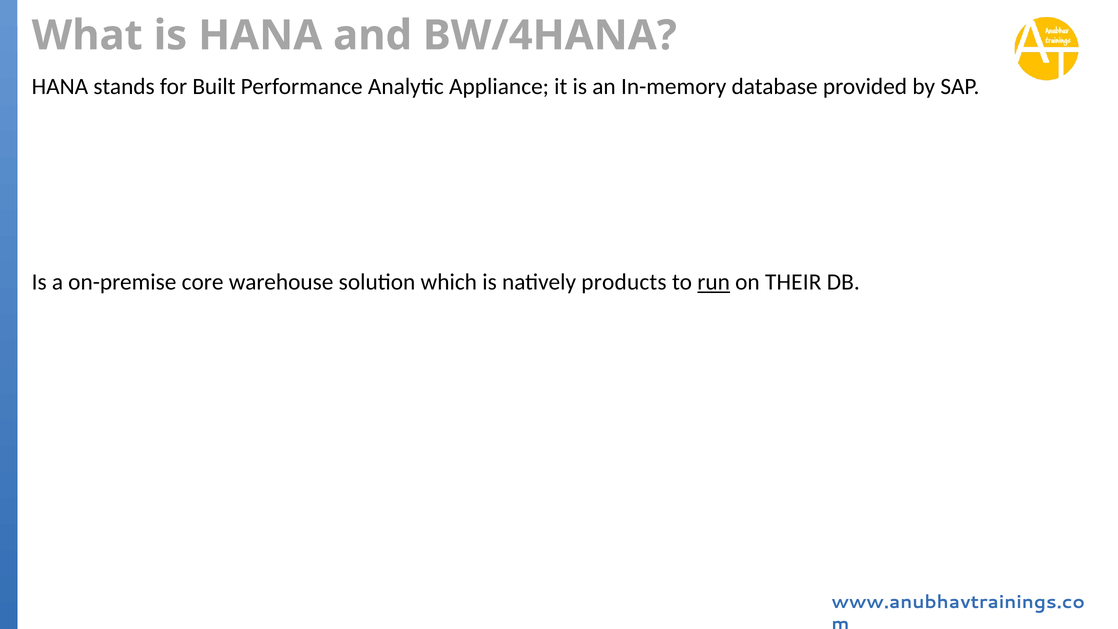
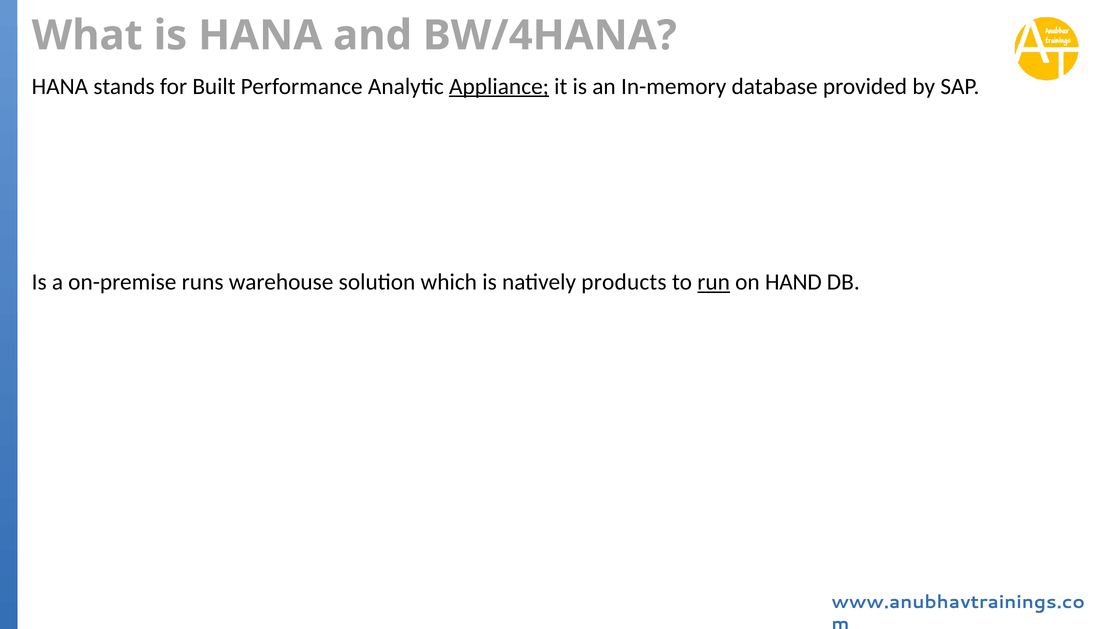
Appliance underline: none -> present
core: core -> runs
THEIR: THEIR -> HAND
